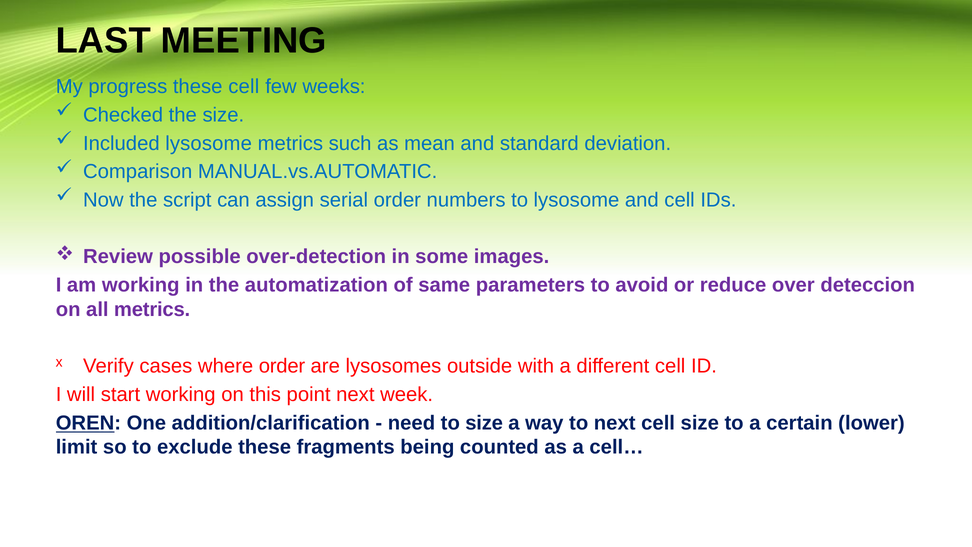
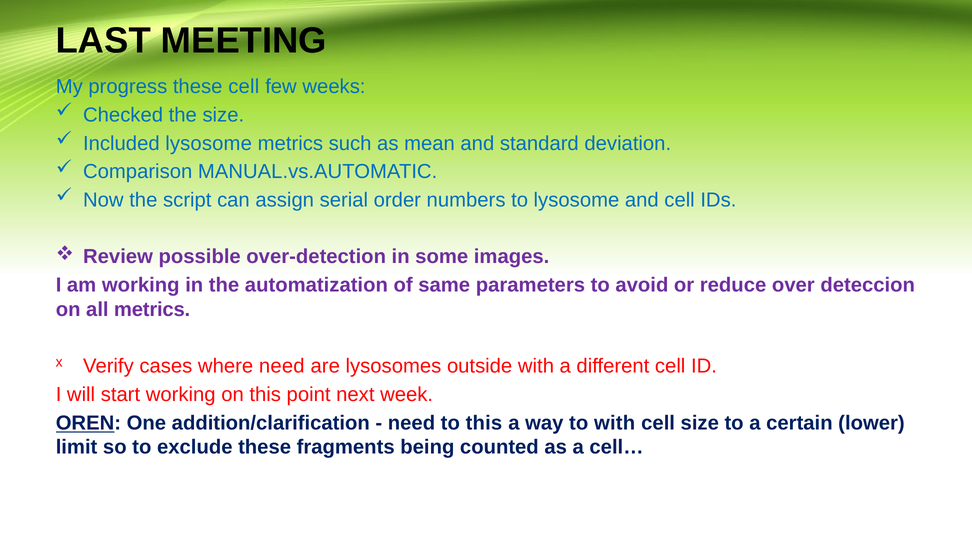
where order: order -> need
to size: size -> this
to next: next -> with
